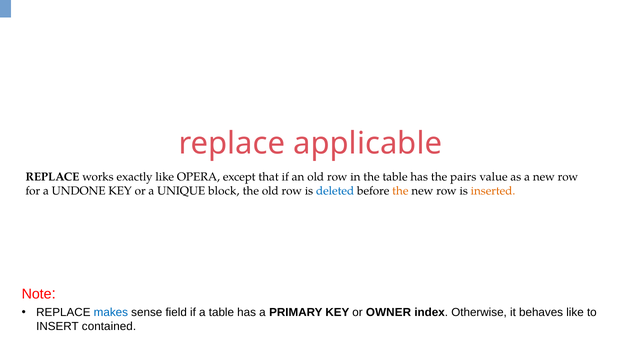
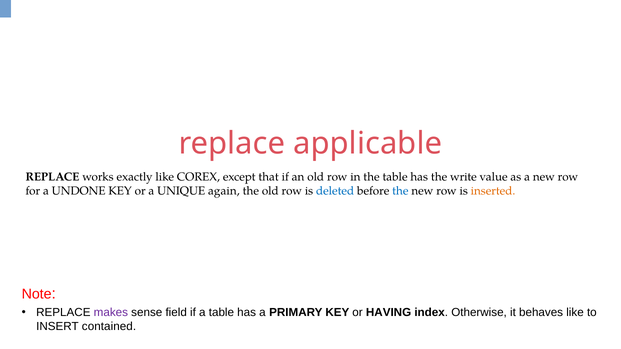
OPERA: OPERA -> COREX
pairs: pairs -> write
block: block -> again
the at (400, 191) colour: orange -> blue
makes colour: blue -> purple
OWNER: OWNER -> HAVING
